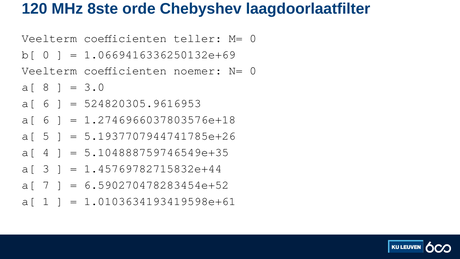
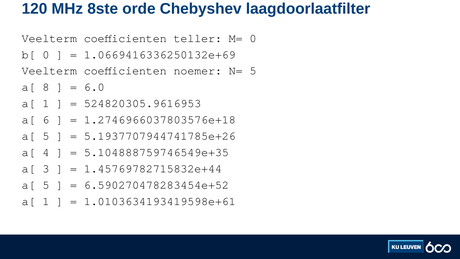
N= 0: 0 -> 5
3.0: 3.0 -> 6.0
6 at (46, 103): 6 -> 1
7 at (46, 185): 7 -> 5
